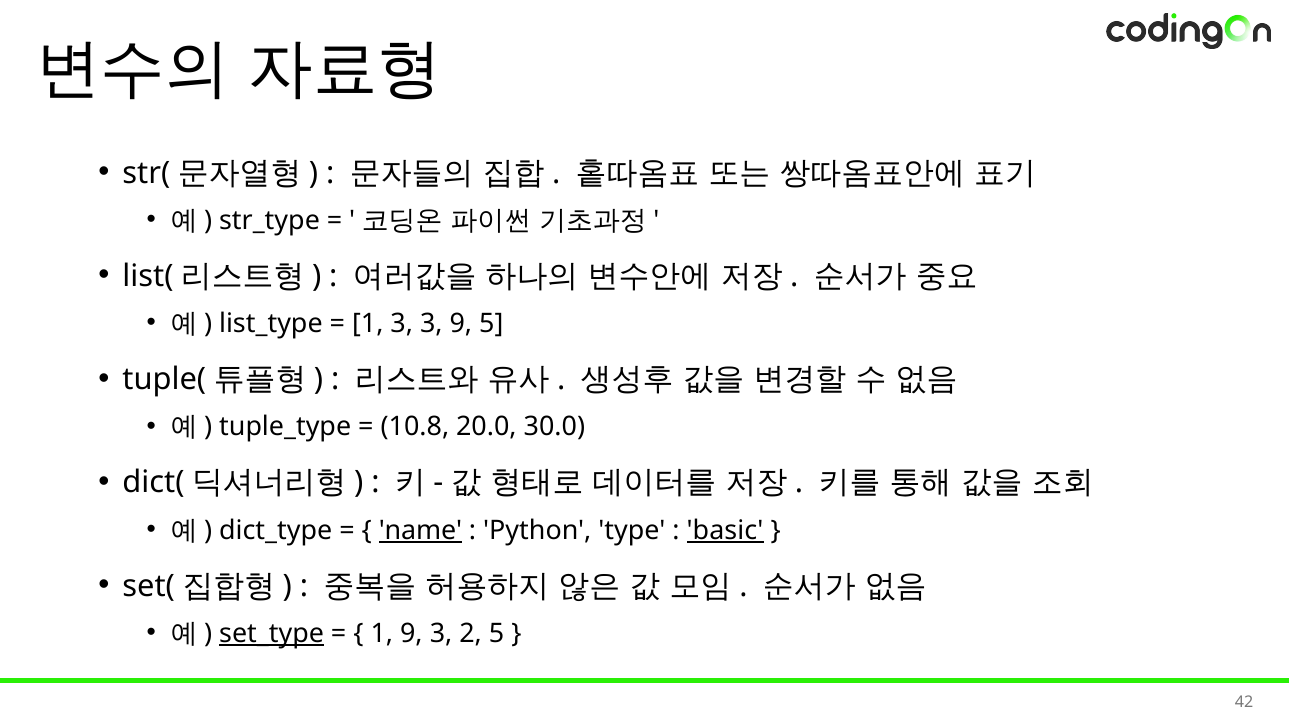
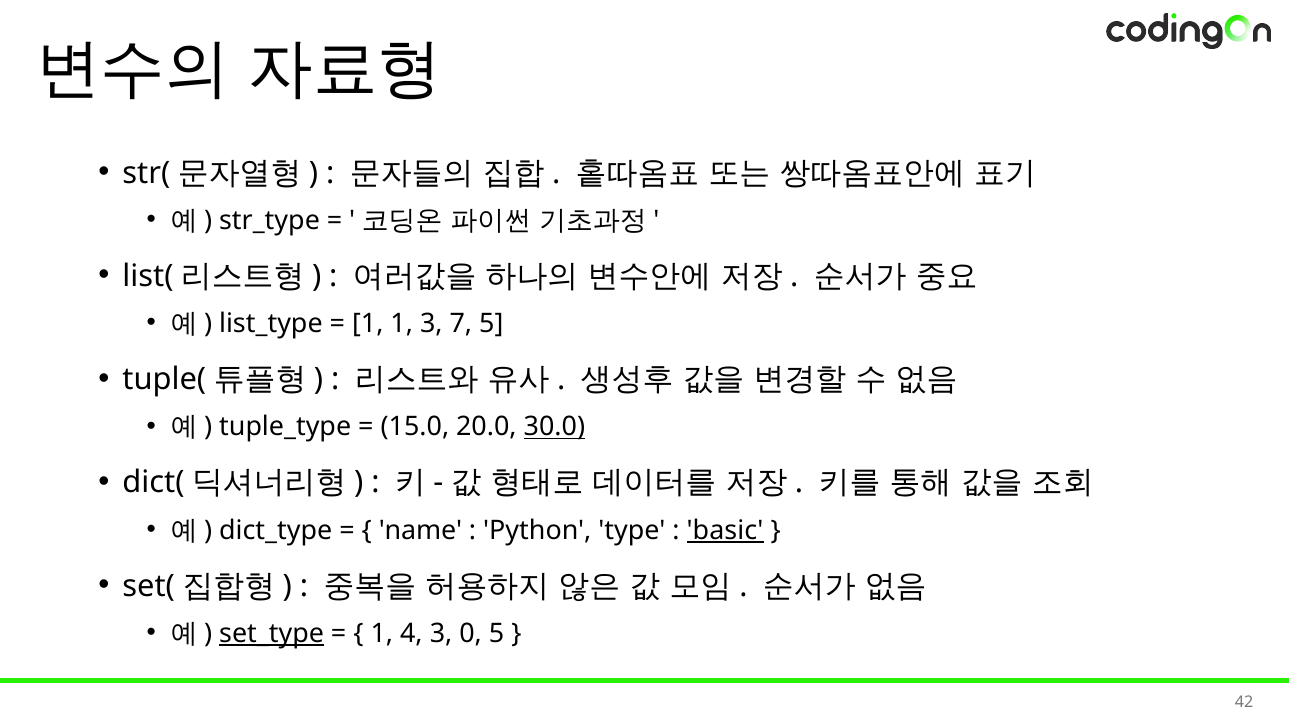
1 3: 3 -> 1
3 9: 9 -> 7
10.8: 10.8 -> 15.0
30.0 underline: none -> present
name underline: present -> none
1 9: 9 -> 4
2: 2 -> 0
